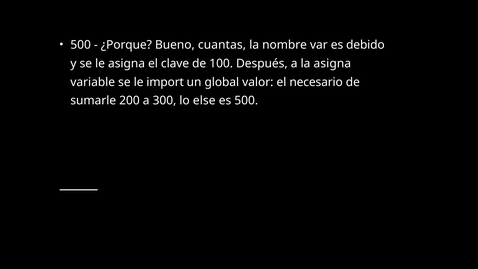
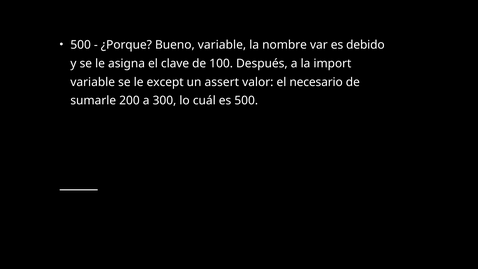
Bueno cuantas: cuantas -> variable
la asigna: asigna -> import
import: import -> except
global: global -> assert
else: else -> cuál
